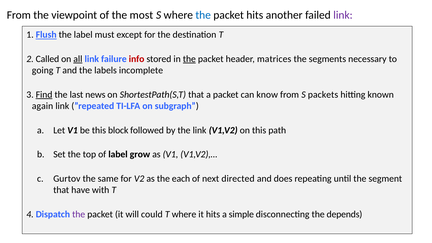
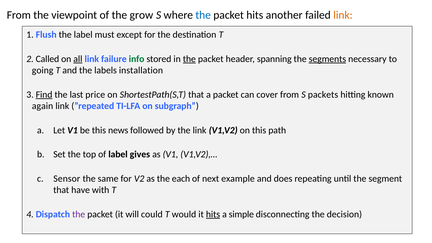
most: most -> grow
link at (343, 15) colour: purple -> orange
Flush underline: present -> none
info colour: red -> green
matrices: matrices -> spanning
segments underline: none -> present
incomplete: incomplete -> installation
news: news -> price
know: know -> cover
block: block -> news
grow: grow -> gives
Gurtov: Gurtov -> Sensor
directed: directed -> example
T where: where -> would
hits at (213, 214) underline: none -> present
depends: depends -> decision
